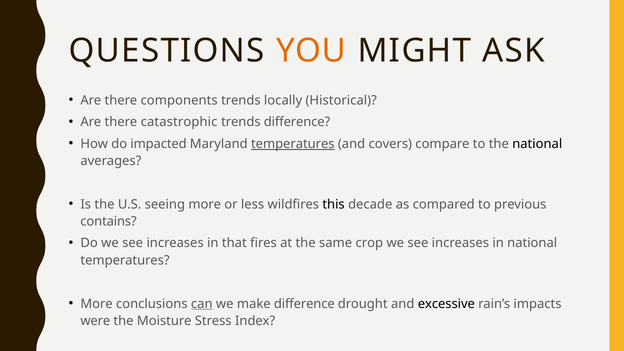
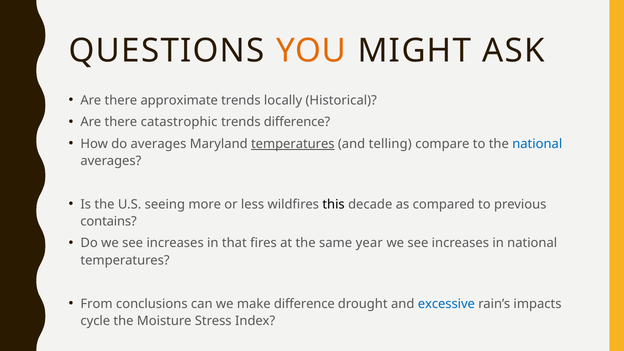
components: components -> approximate
do impacted: impacted -> averages
covers: covers -> telling
national at (537, 144) colour: black -> blue
crop: crop -> year
More at (97, 304): More -> From
can at (202, 304) underline: present -> none
excessive colour: black -> blue
were: were -> cycle
